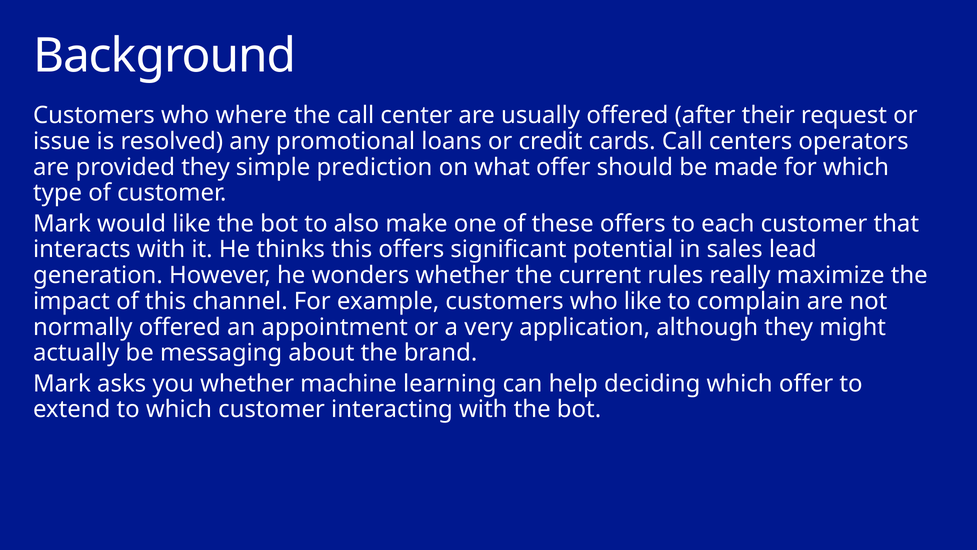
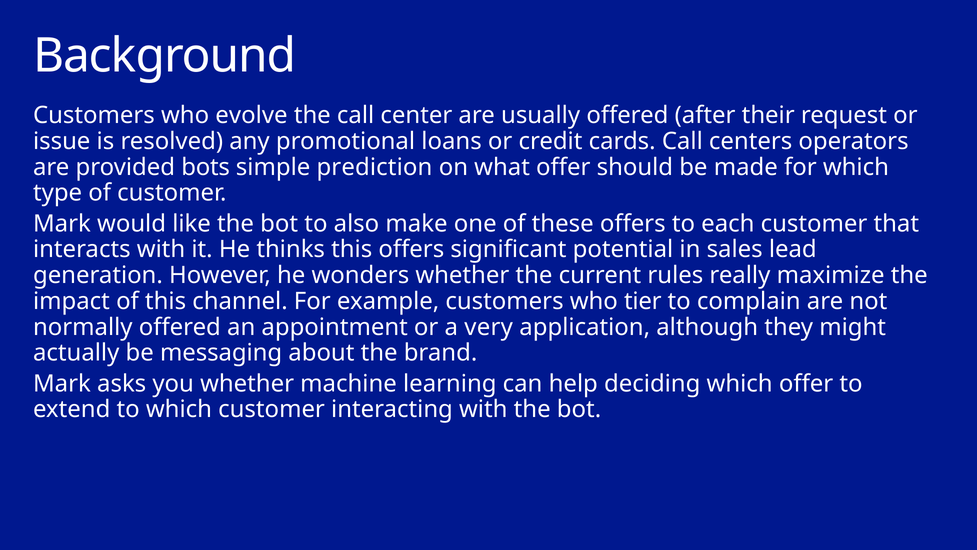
where: where -> evolve
provided they: they -> bots
who like: like -> tier
